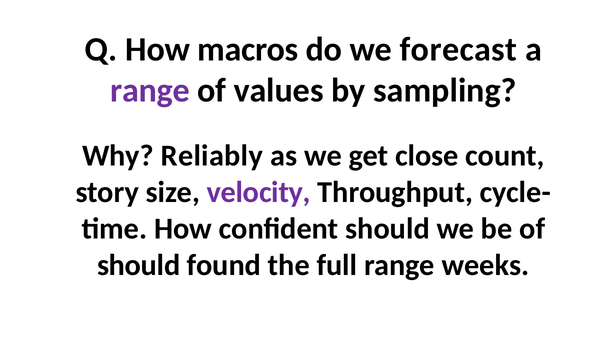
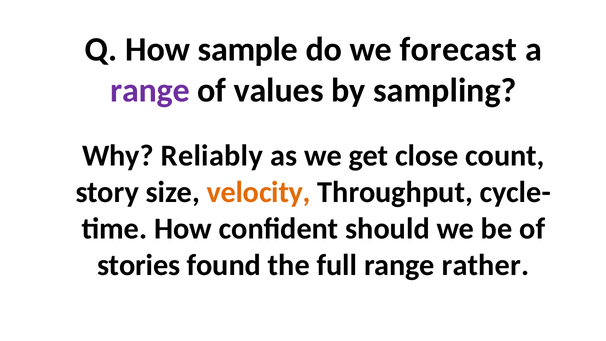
macros: macros -> sample
velocity colour: purple -> orange
should at (139, 265): should -> stories
weeks: weeks -> rather
